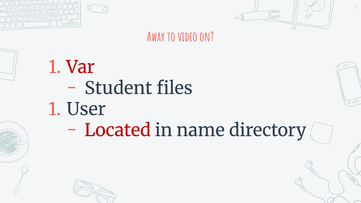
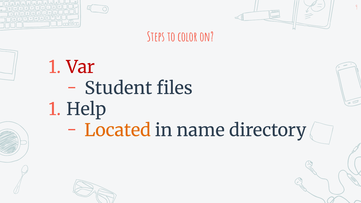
Away: Away -> Steps
video: video -> color
User: User -> Help
Located colour: red -> orange
